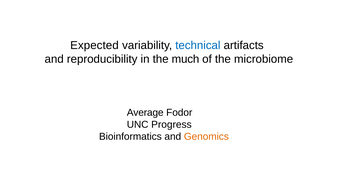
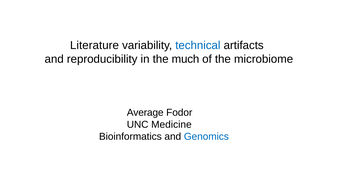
Expected: Expected -> Literature
Progress: Progress -> Medicine
Genomics colour: orange -> blue
